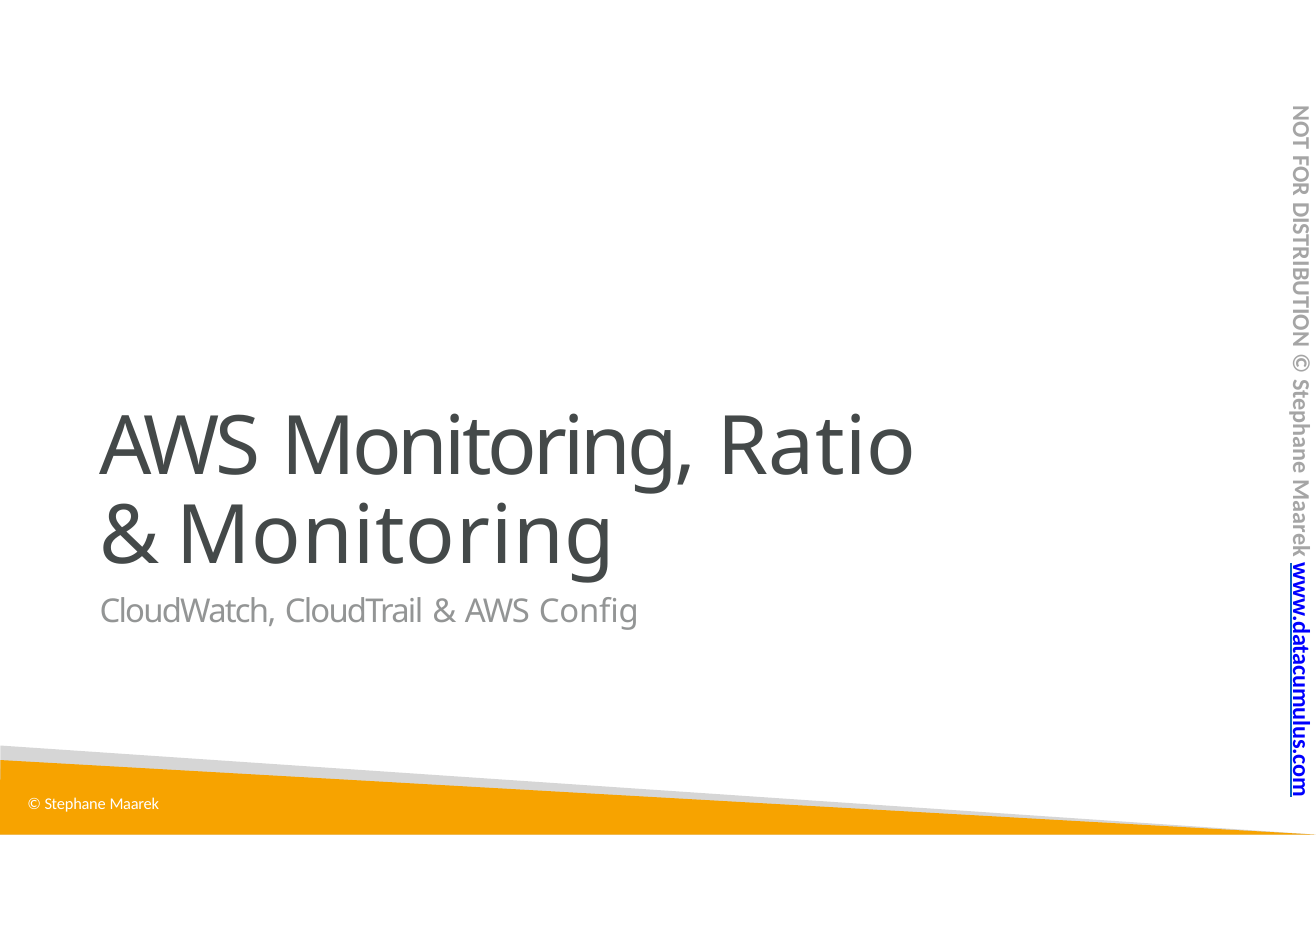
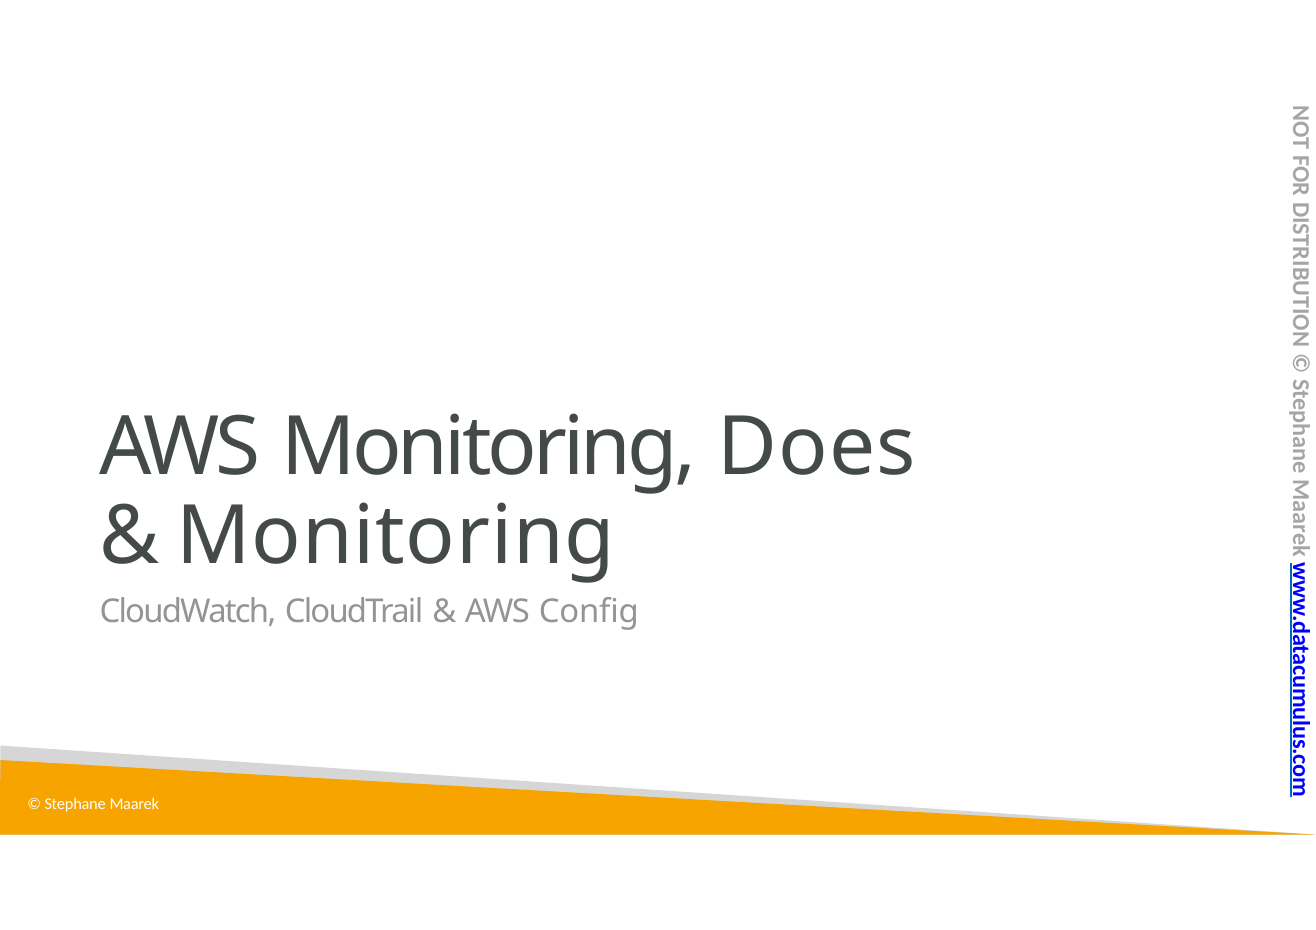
Ratio: Ratio -> Does
